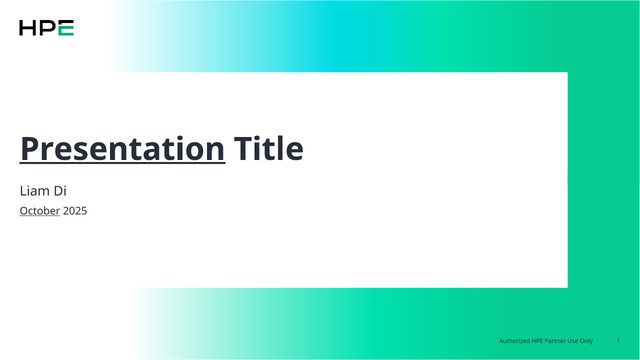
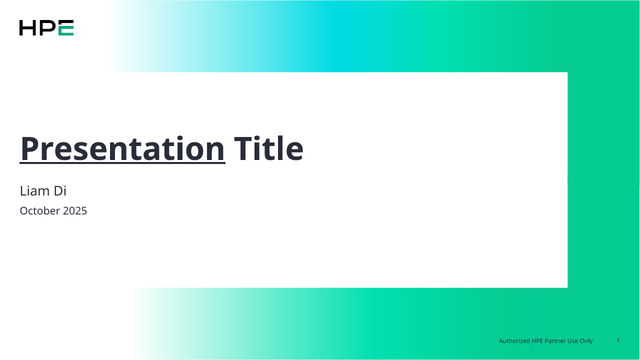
October underline: present -> none
